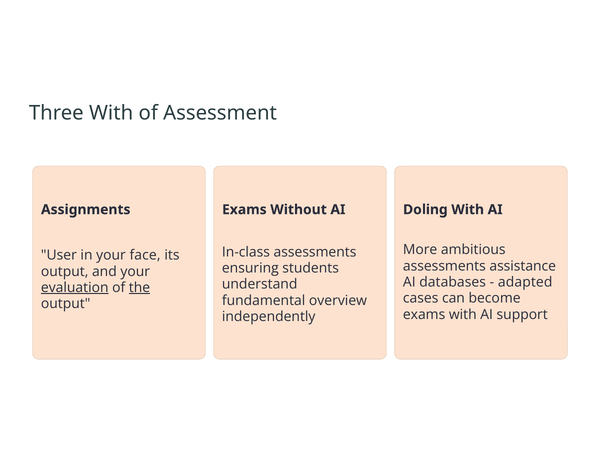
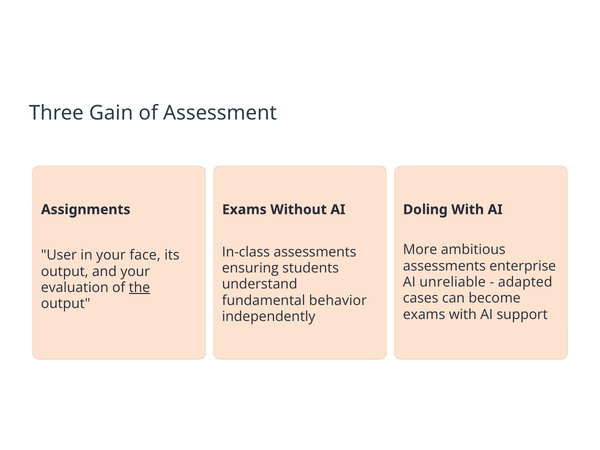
Three With: With -> Gain
assistance: assistance -> enterprise
databases: databases -> unreliable
evaluation underline: present -> none
overview: overview -> behavior
